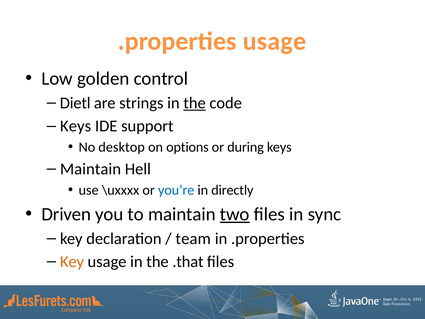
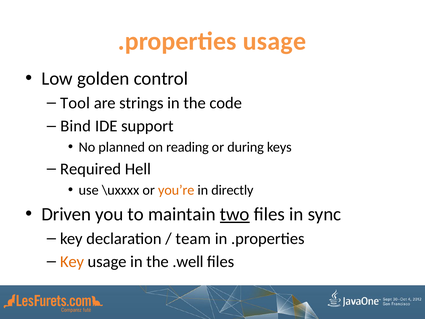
Dietl: Dietl -> Tool
the at (195, 103) underline: present -> none
Keys at (76, 126): Keys -> Bind
desktop: desktop -> planned
options: options -> reading
Maintain at (91, 169): Maintain -> Required
you’re colour: blue -> orange
.that: .that -> .well
